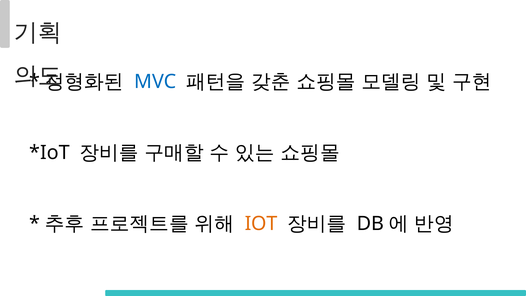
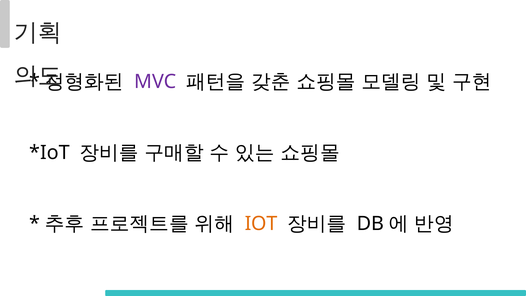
MVC colour: blue -> purple
